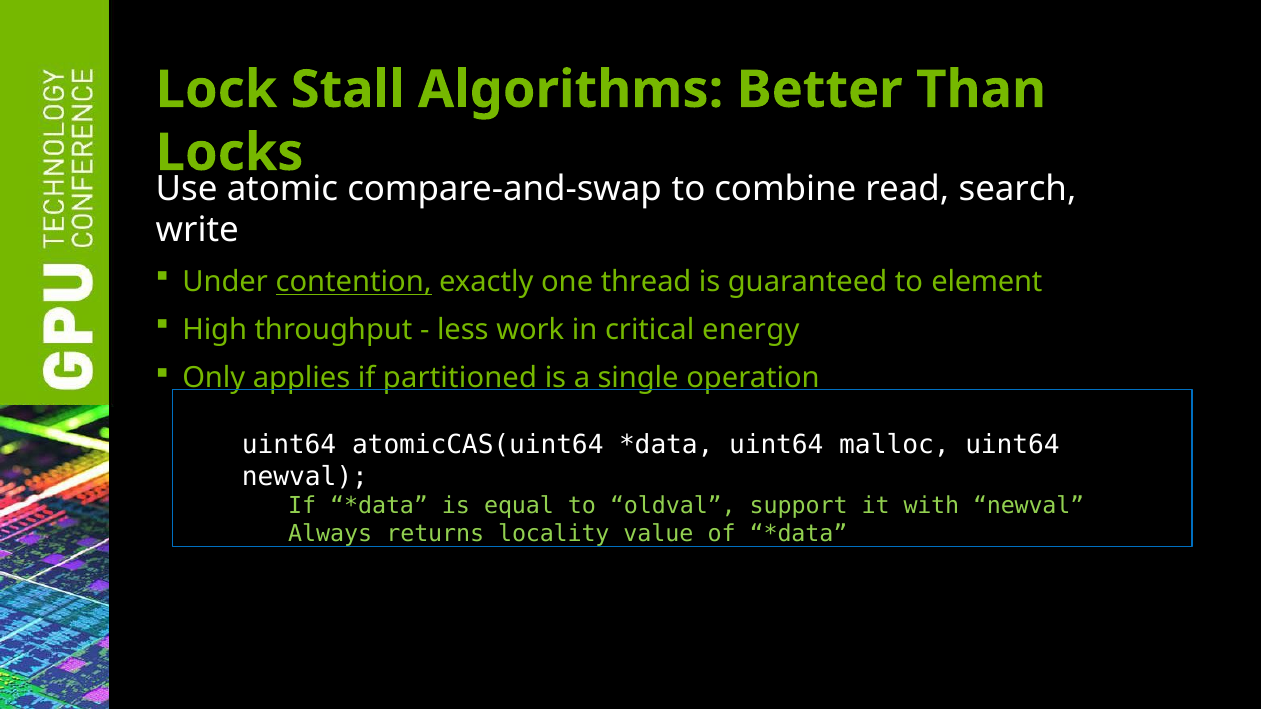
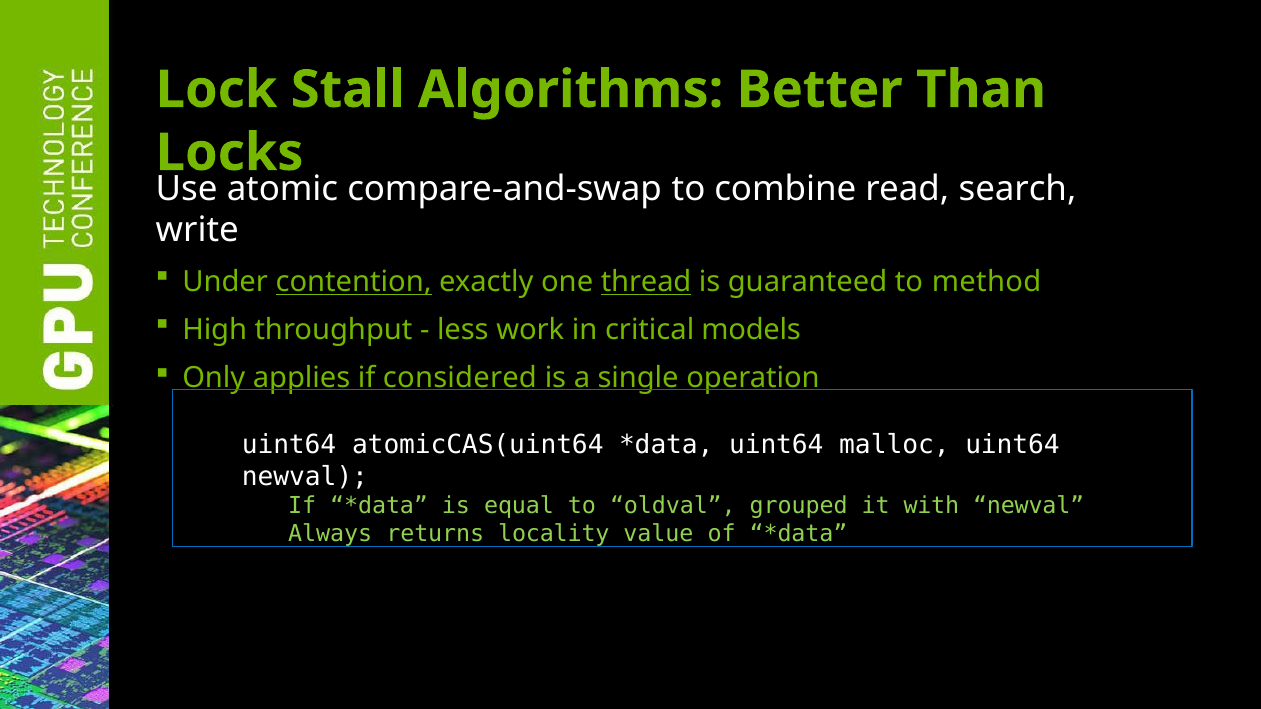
thread underline: none -> present
element: element -> method
energy: energy -> models
partitioned: partitioned -> considered
support: support -> grouped
